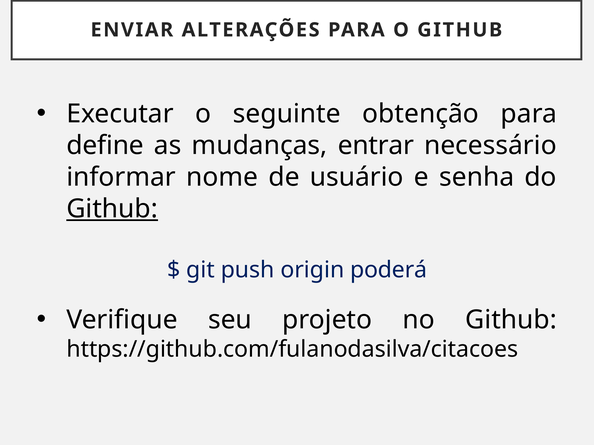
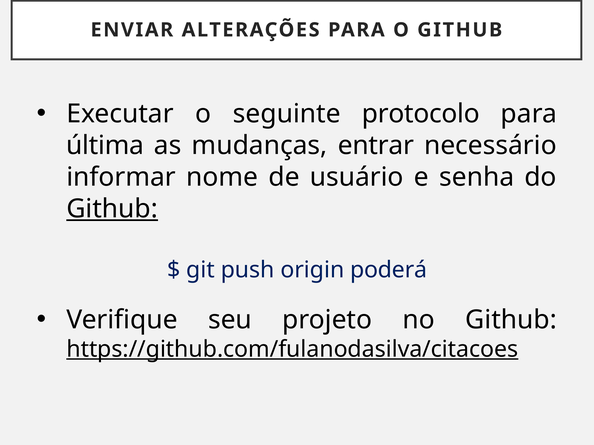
obtenção: obtenção -> protocolo
define: define -> última
https://github.com/fulanodasilva/citacoes underline: none -> present
